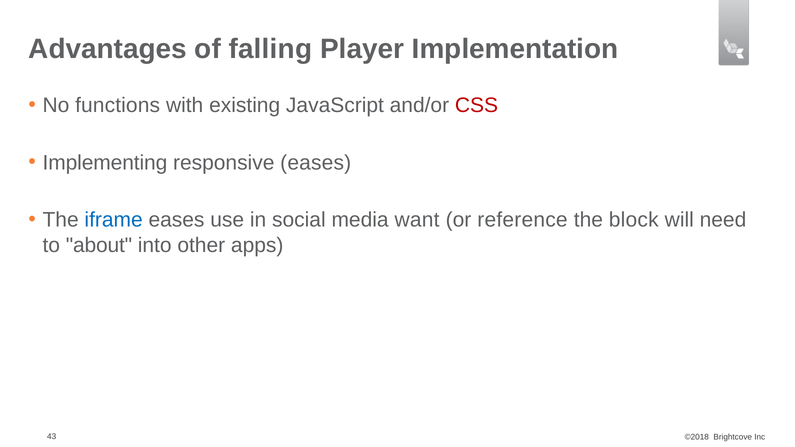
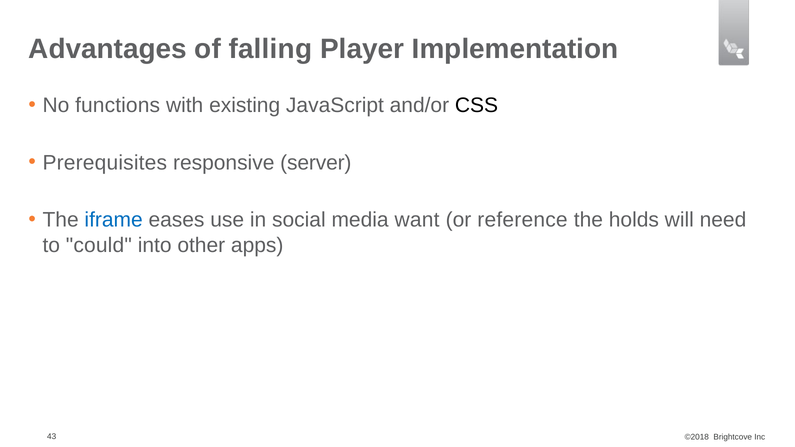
CSS colour: red -> black
Implementing: Implementing -> Prerequisites
responsive eases: eases -> server
block: block -> holds
about: about -> could
